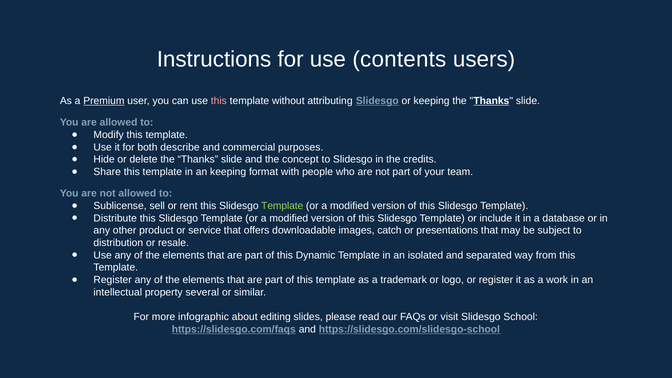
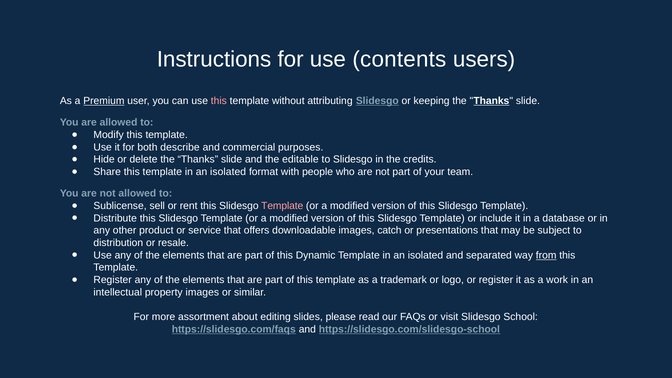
concept: concept -> editable
keeping at (228, 172): keeping -> isolated
Template at (282, 206) colour: light green -> pink
from underline: none -> present
property several: several -> images
infographic: infographic -> assortment
